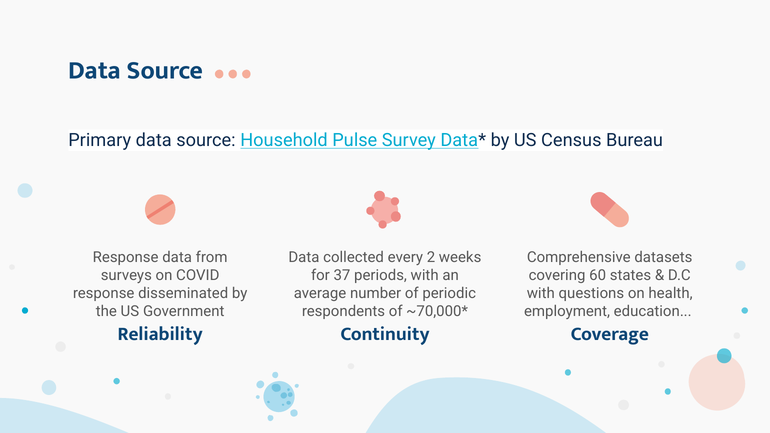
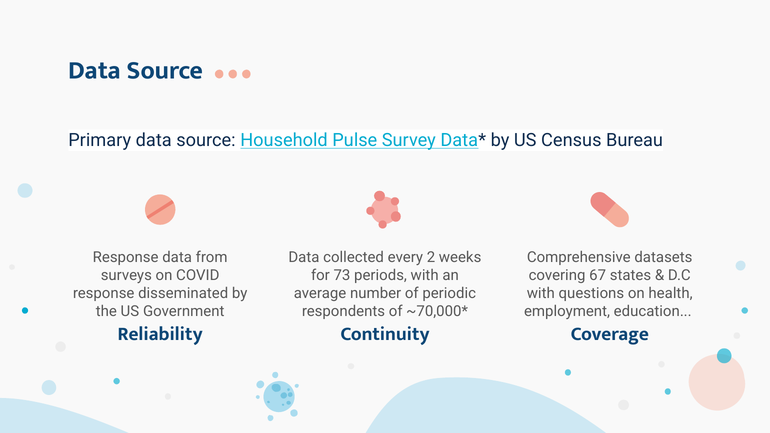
37: 37 -> 73
60: 60 -> 67
